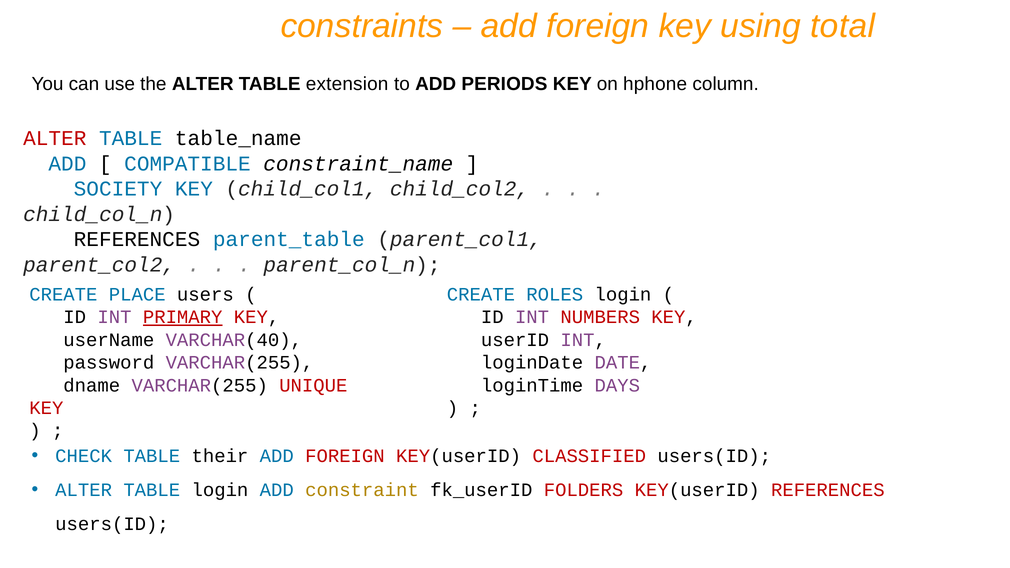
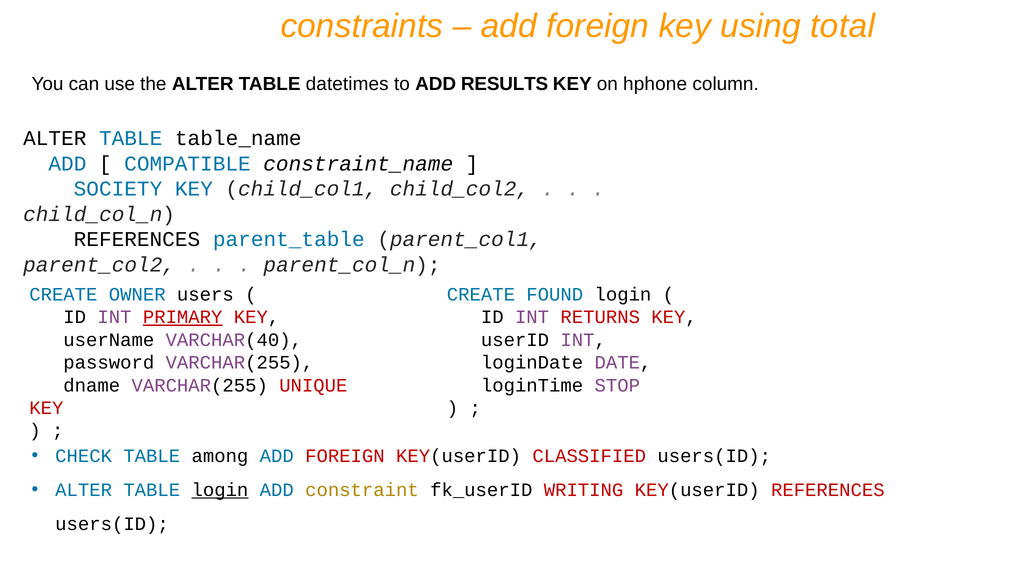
extension: extension -> datetimes
PERIODS: PERIODS -> RESULTS
ALTER at (55, 139) colour: red -> black
PLACE: PLACE -> OWNER
ROLES: ROLES -> FOUND
NUMBERS: NUMBERS -> RETURNS
DAYS: DAYS -> STOP
their: their -> among
login at (220, 490) underline: none -> present
FOLDERS: FOLDERS -> WRITING
